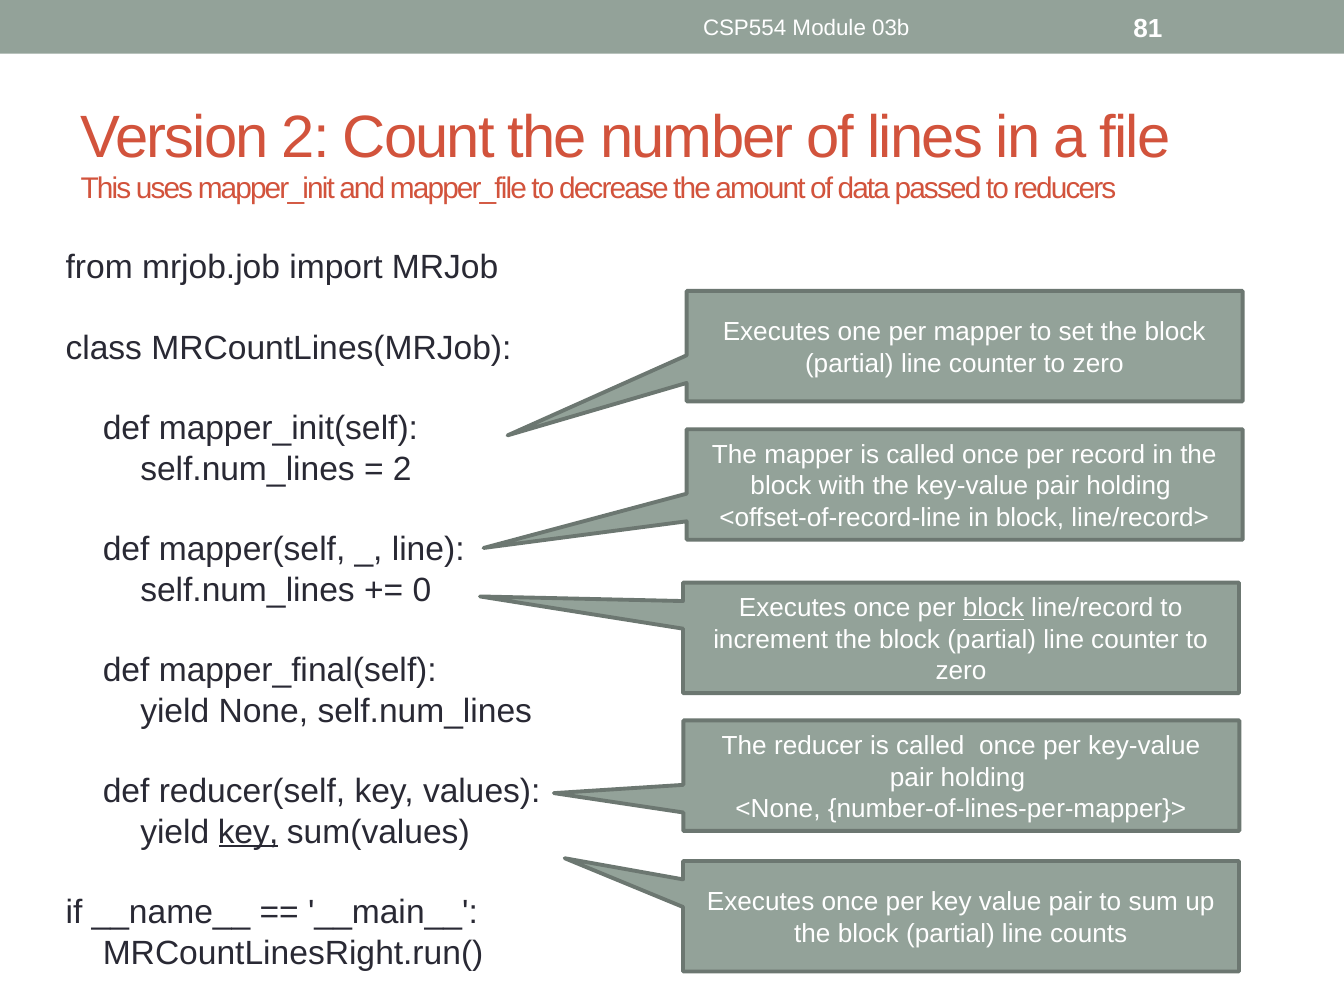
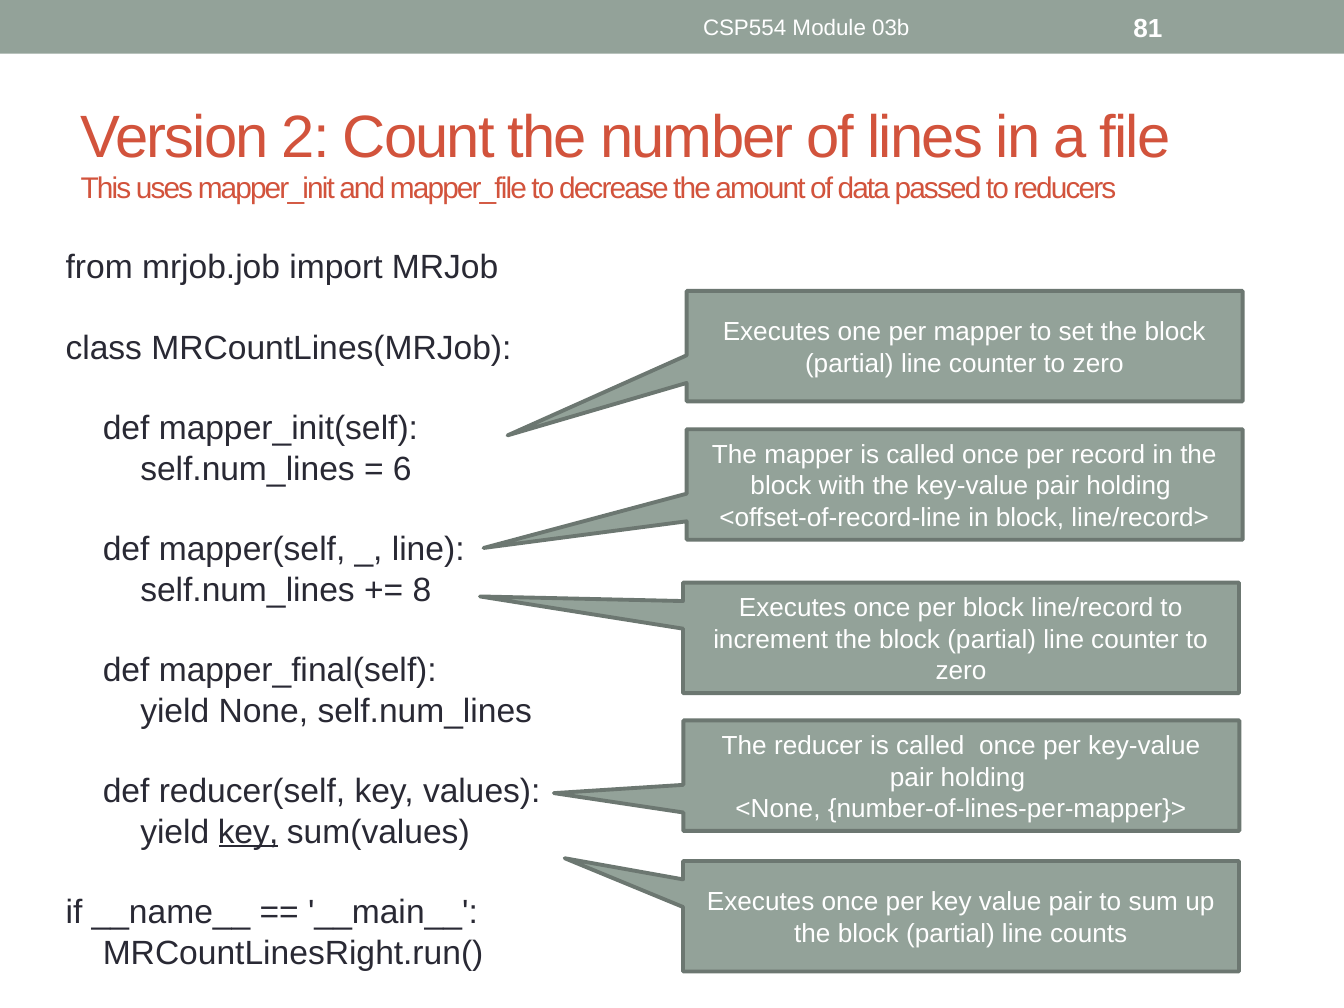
2 at (402, 469): 2 -> 6
0: 0 -> 8
block at (993, 608) underline: present -> none
